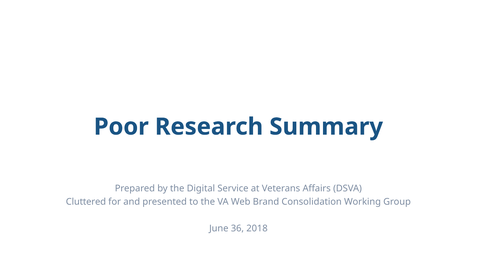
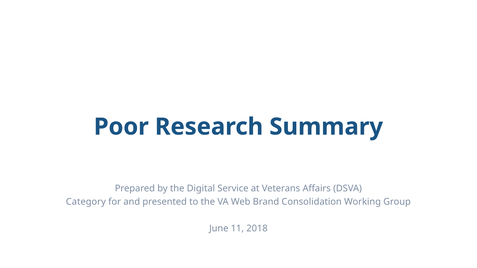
Cluttered: Cluttered -> Category
36: 36 -> 11
